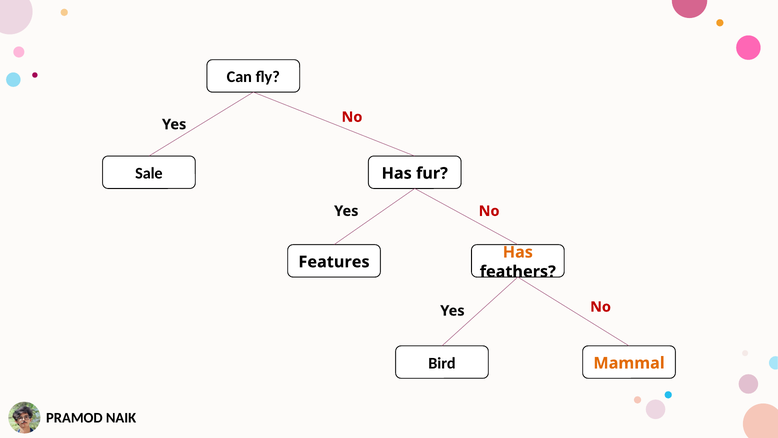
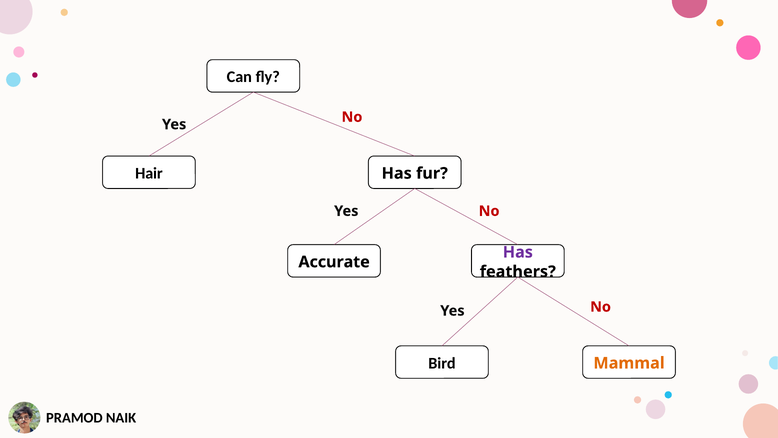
Sale: Sale -> Hair
Has at (518, 252) colour: orange -> purple
Features: Features -> Accurate
